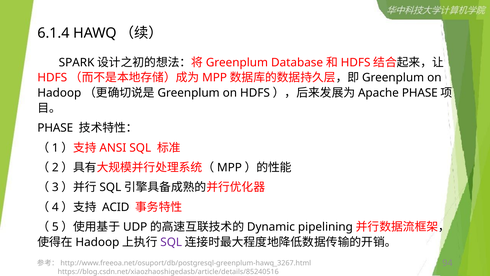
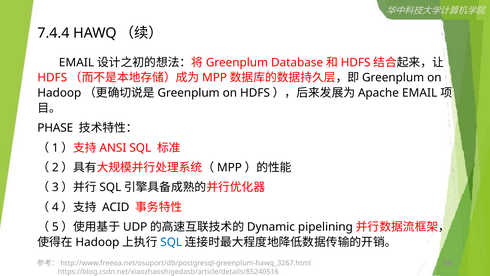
6.1.4: 6.1.4 -> 7.4.4
SPARK at (77, 62): SPARK -> EMAIL
PHASE at (420, 93): PHASE -> EMAIL
SQL at (171, 242) colour: purple -> blue
